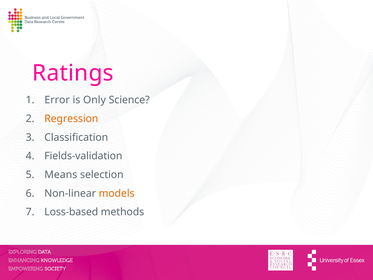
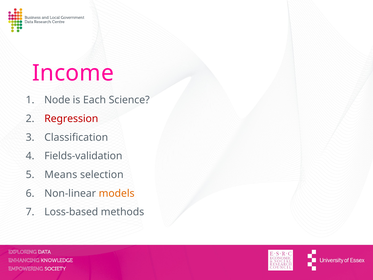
Ratings: Ratings -> Income
Error: Error -> Node
Only: Only -> Each
Regression colour: orange -> red
